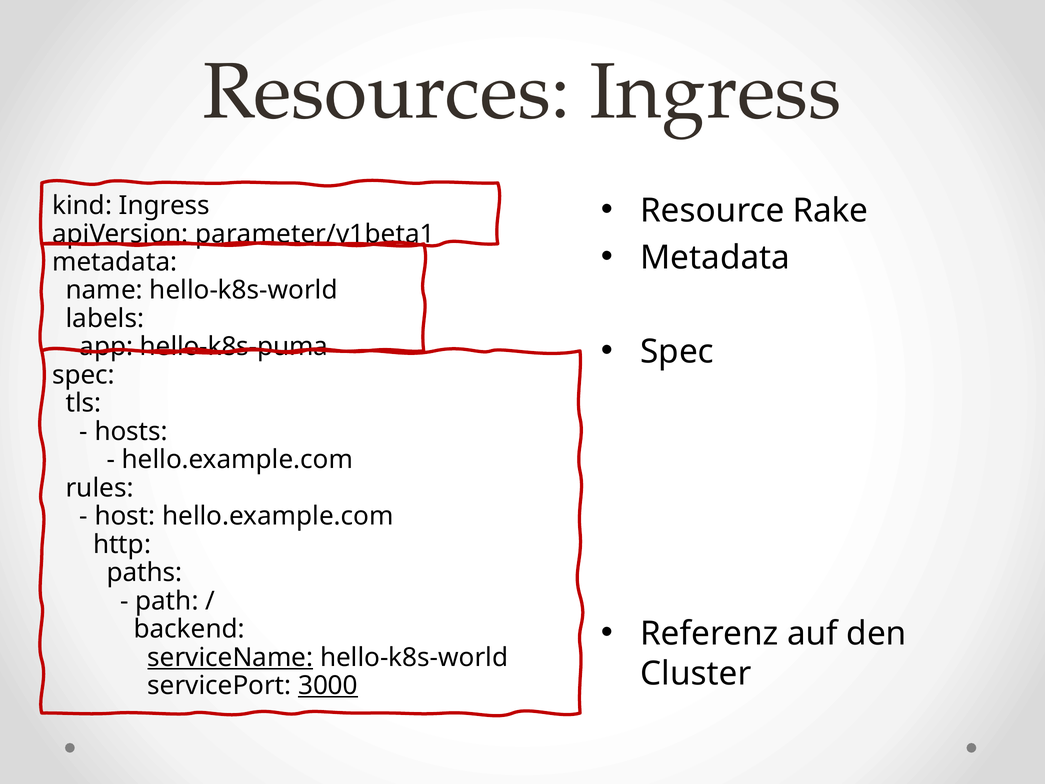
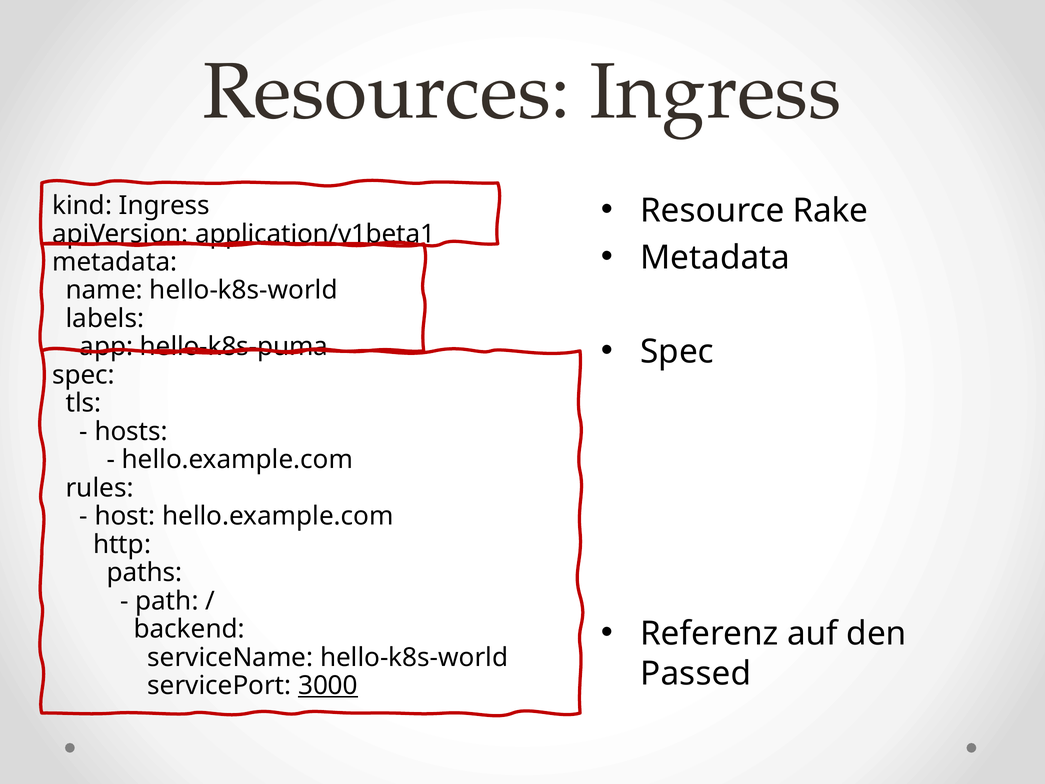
parameter/v1beta1: parameter/v1beta1 -> application/v1beta1
serviceName underline: present -> none
Cluster: Cluster -> Passed
